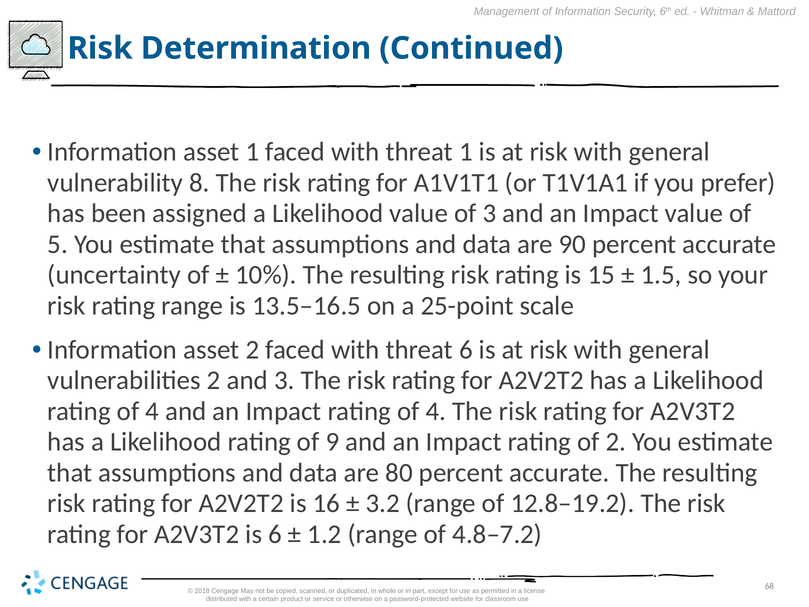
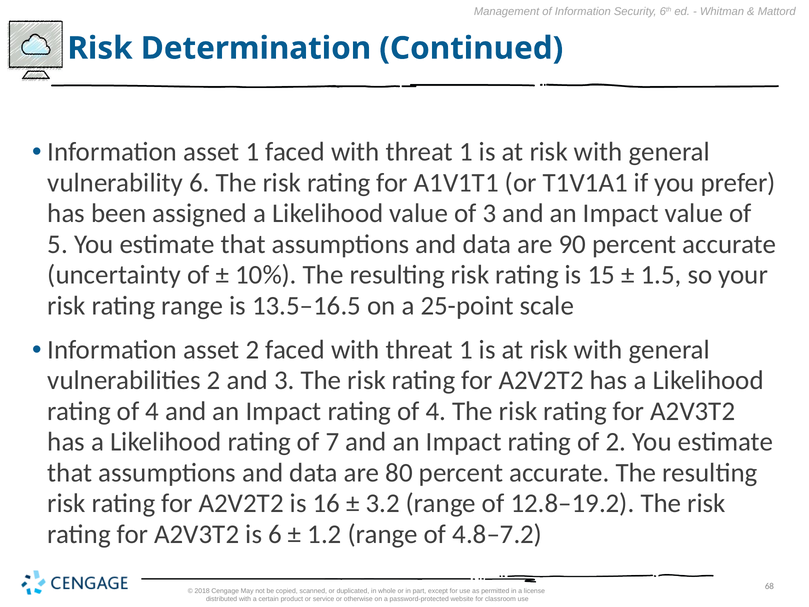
vulnerability 8: 8 -> 6
6 at (466, 350): 6 -> 1
9: 9 -> 7
